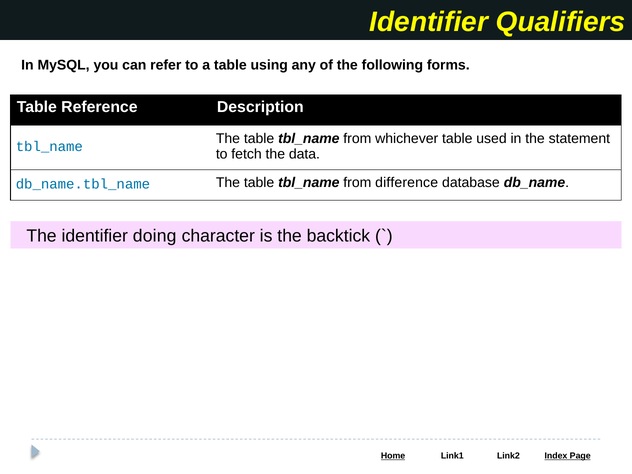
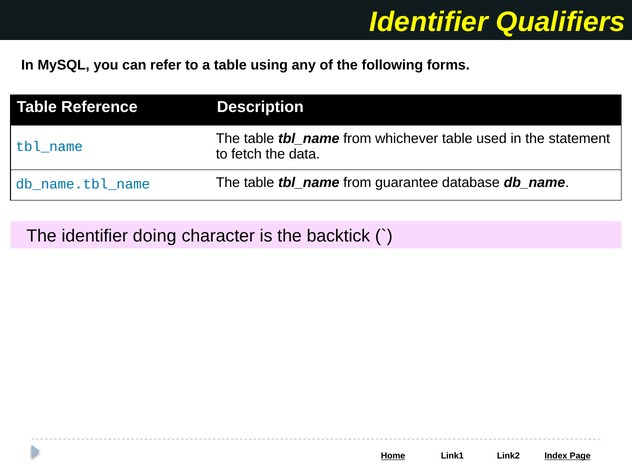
difference: difference -> guarantee
